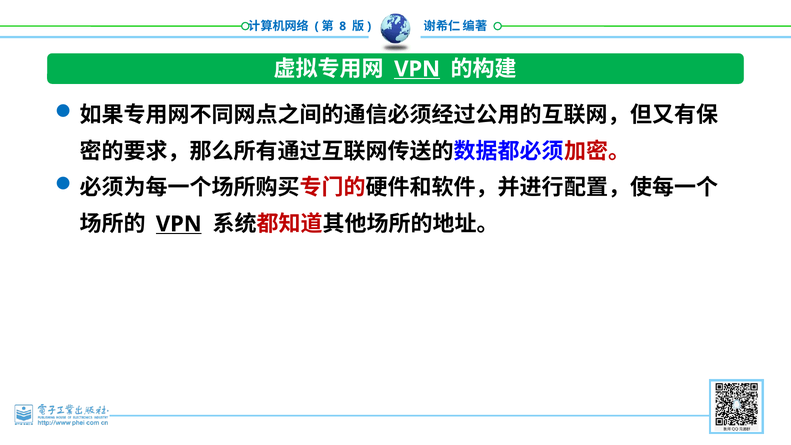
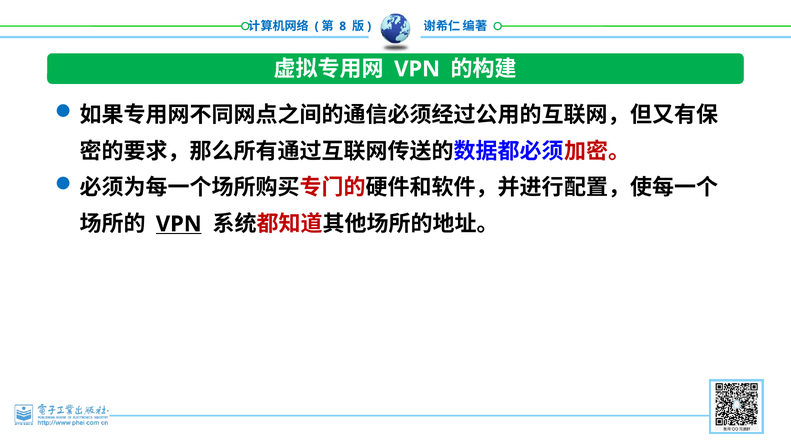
VPN at (417, 69) underline: present -> none
